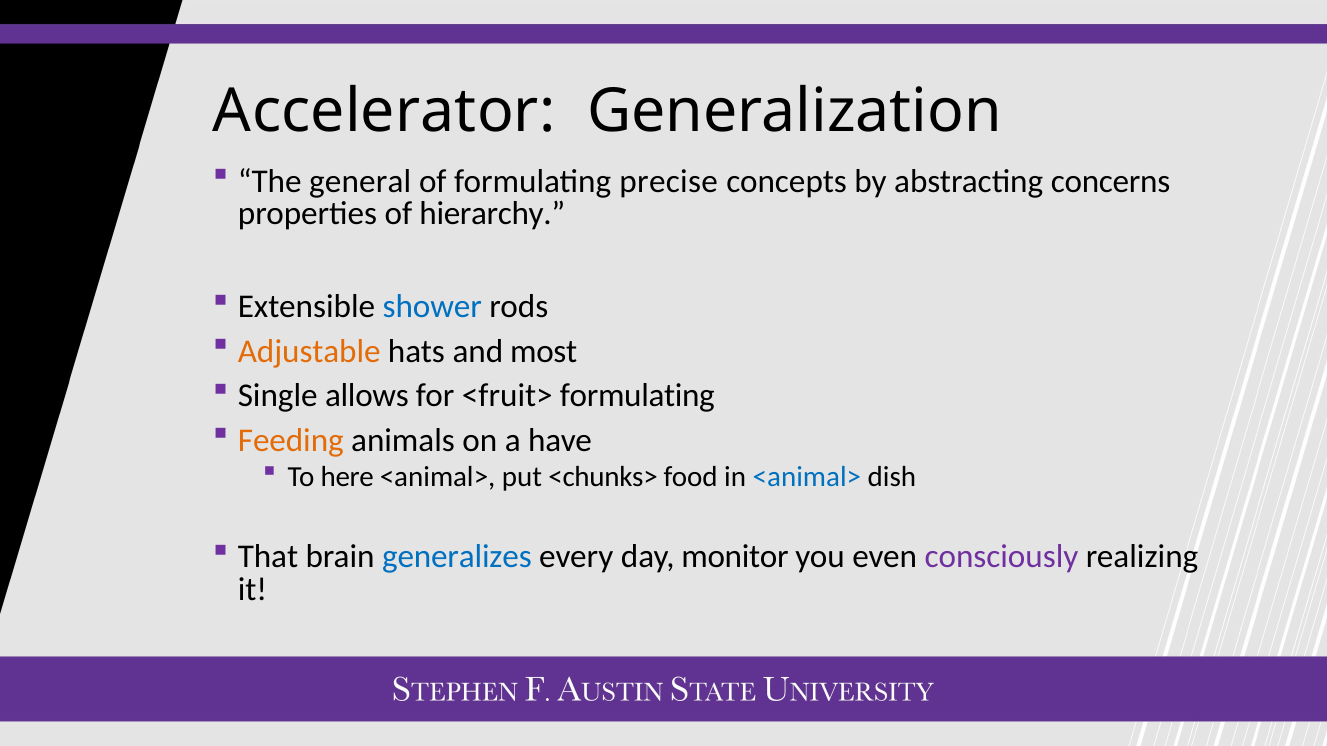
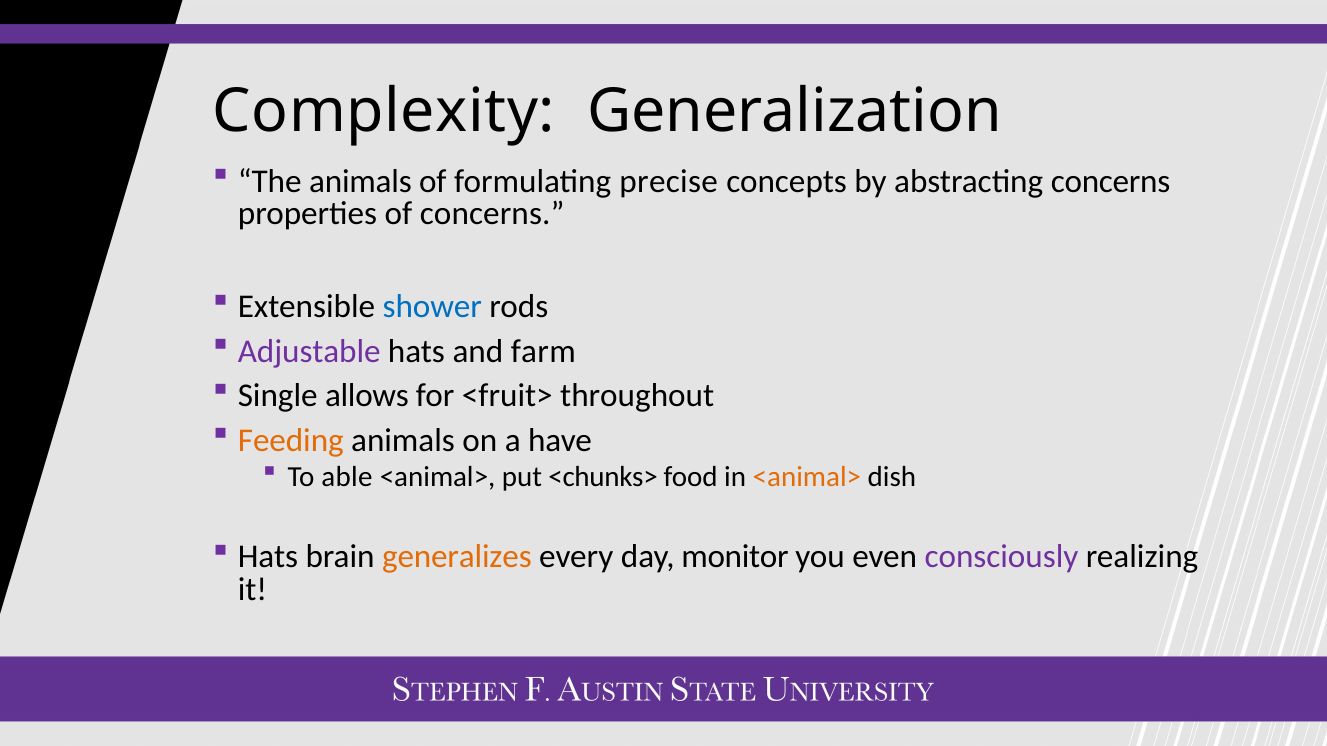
Accelerator: Accelerator -> Complexity
The general: general -> animals
of hierarchy: hierarchy -> concerns
Adjustable colour: orange -> purple
most: most -> farm
<fruit> formulating: formulating -> throughout
here: here -> able
<animal> at (807, 477) colour: blue -> orange
That at (268, 557): That -> Hats
generalizes colour: blue -> orange
